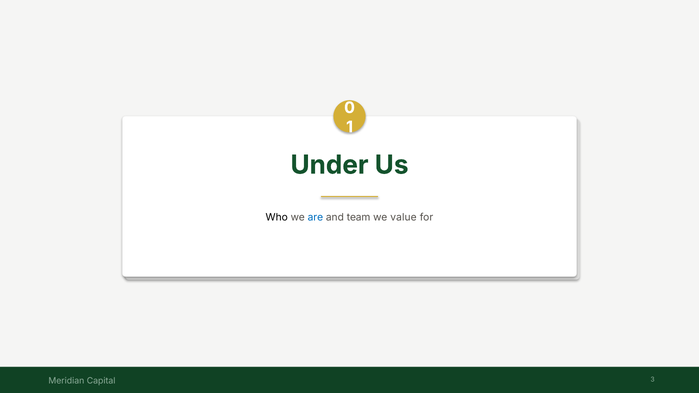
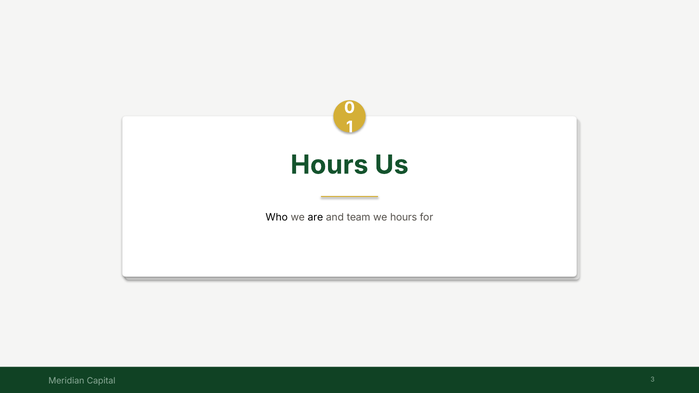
Under at (329, 165): Under -> Hours
are colour: blue -> black
we value: value -> hours
